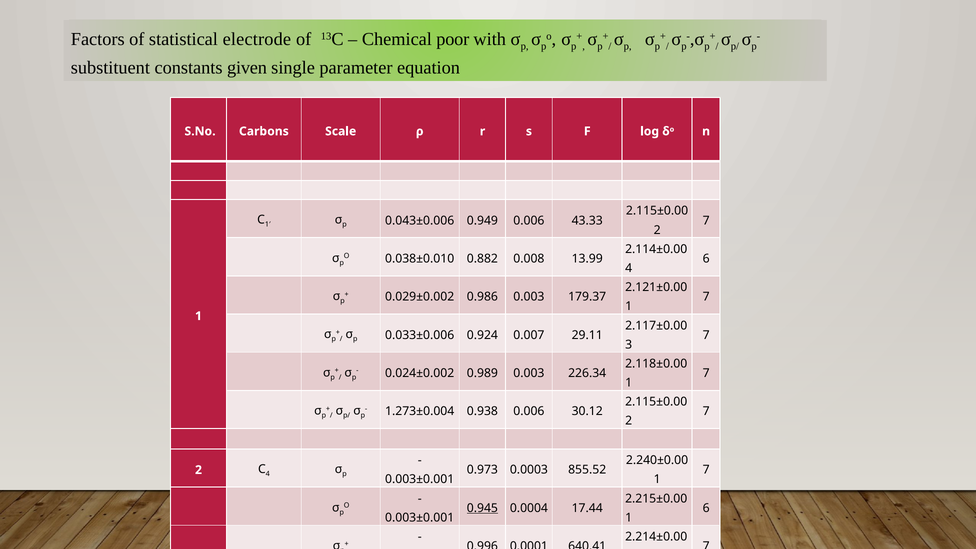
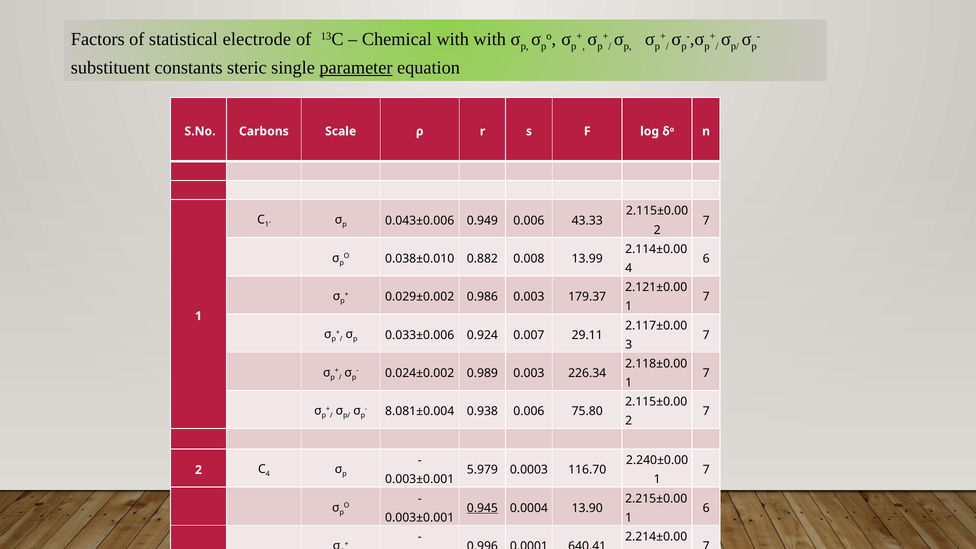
Chemical poor: poor -> with
given: given -> steric
parameter underline: none -> present
1.273±0.004: 1.273±0.004 -> 8.081±0.004
30.12: 30.12 -> 75.80
0.973: 0.973 -> 5.979
855.52: 855.52 -> 116.70
17.44: 17.44 -> 13.90
